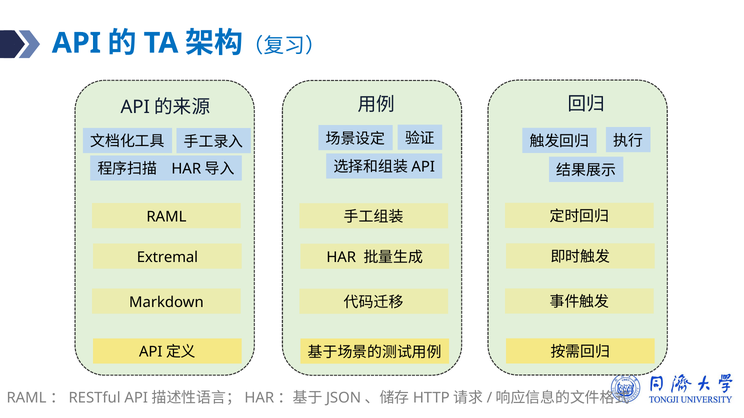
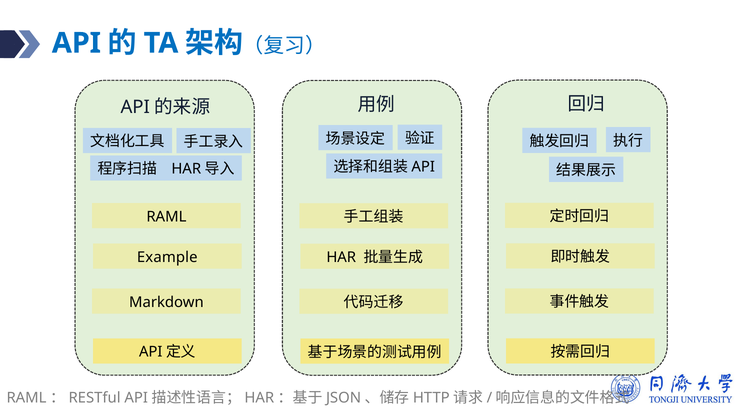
Extremal: Extremal -> Example
